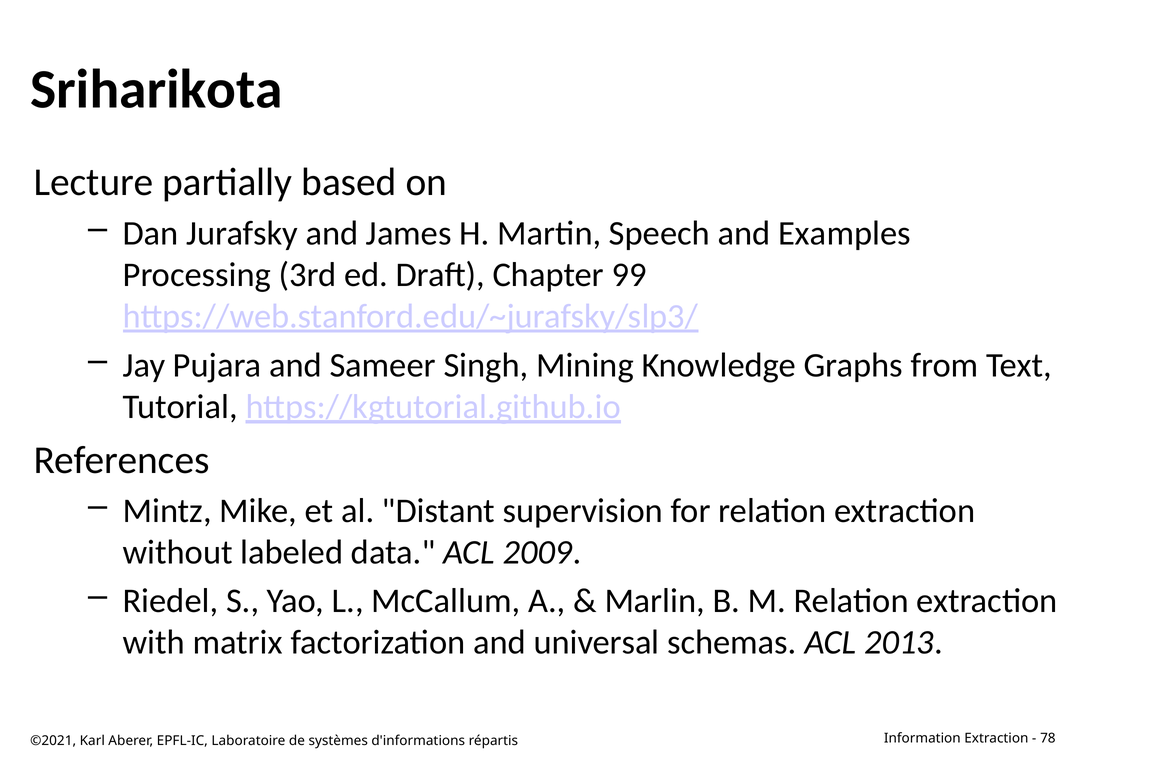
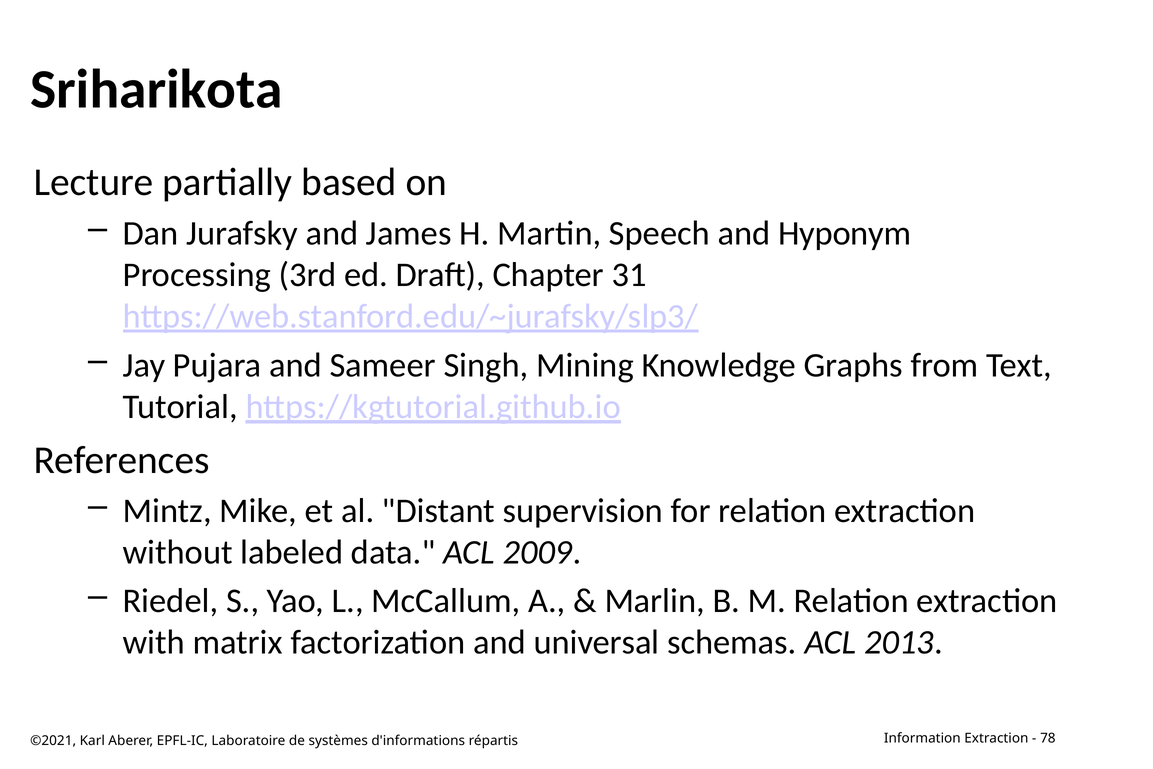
Examples: Examples -> Hyponym
99: 99 -> 31
